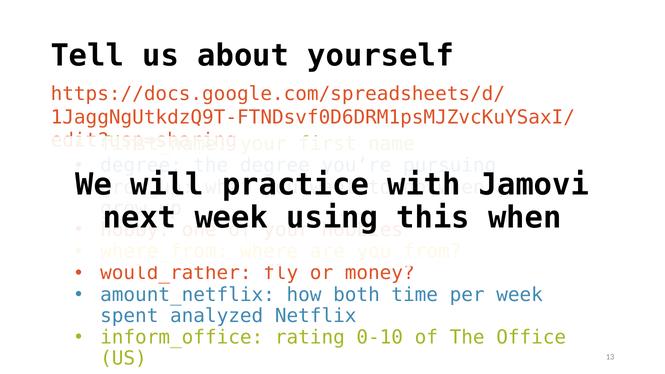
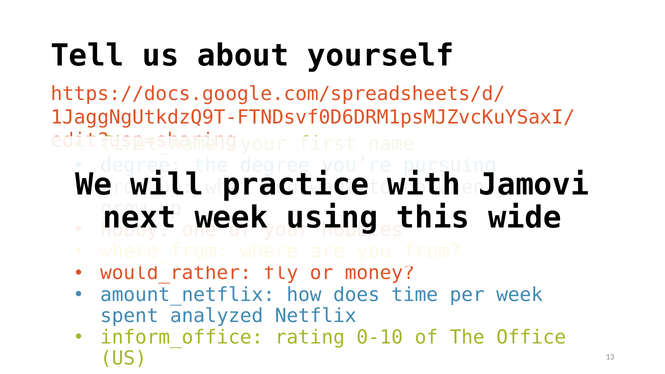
this when: when -> wide
both: both -> does
